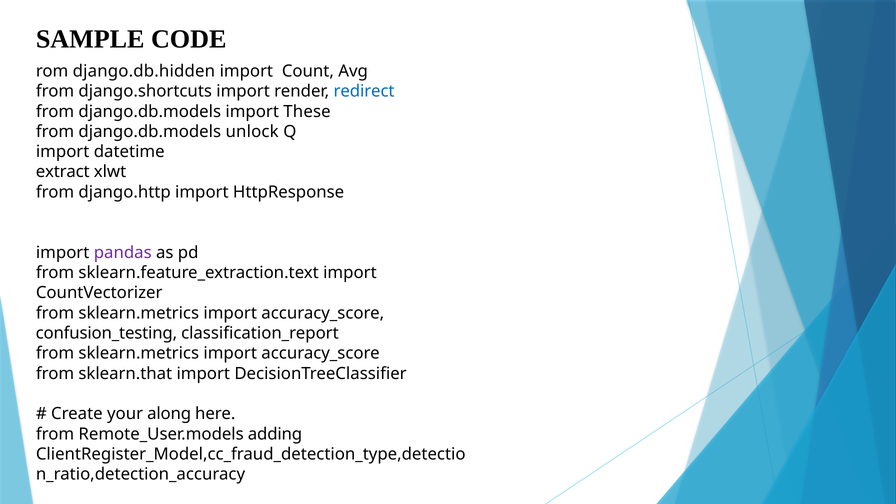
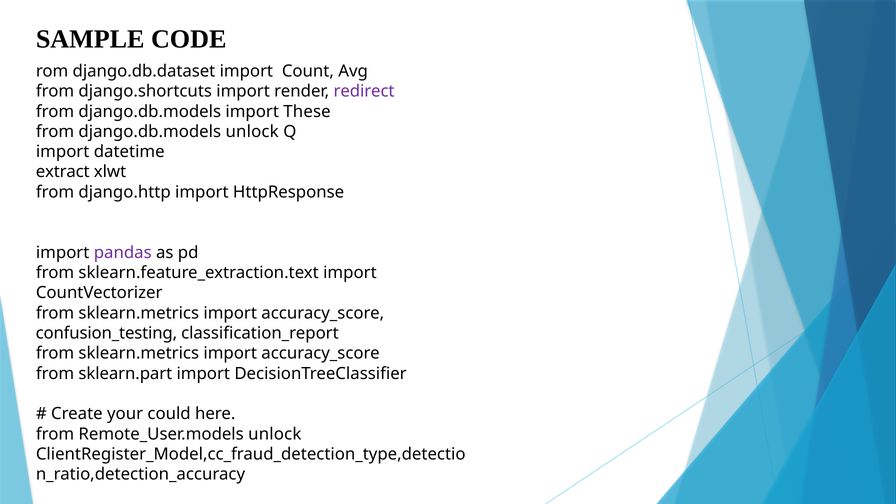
django.db.hidden: django.db.hidden -> django.db.dataset
redirect colour: blue -> purple
sklearn.that: sklearn.that -> sklearn.part
along: along -> could
Remote_User.models adding: adding -> unlock
